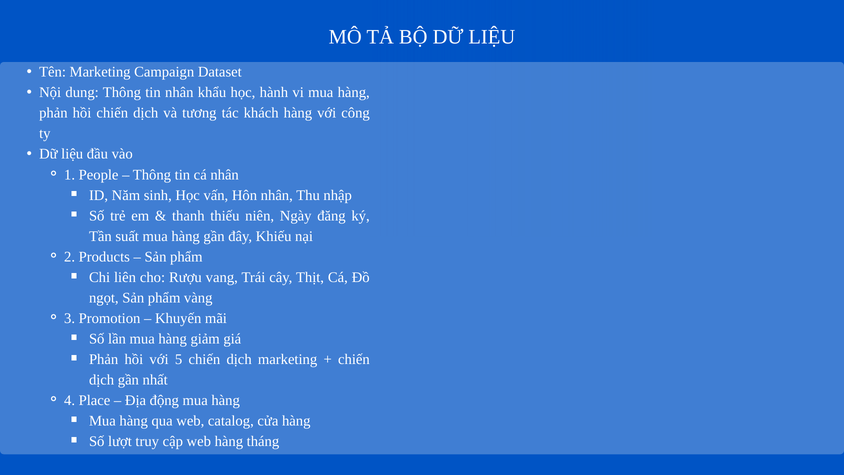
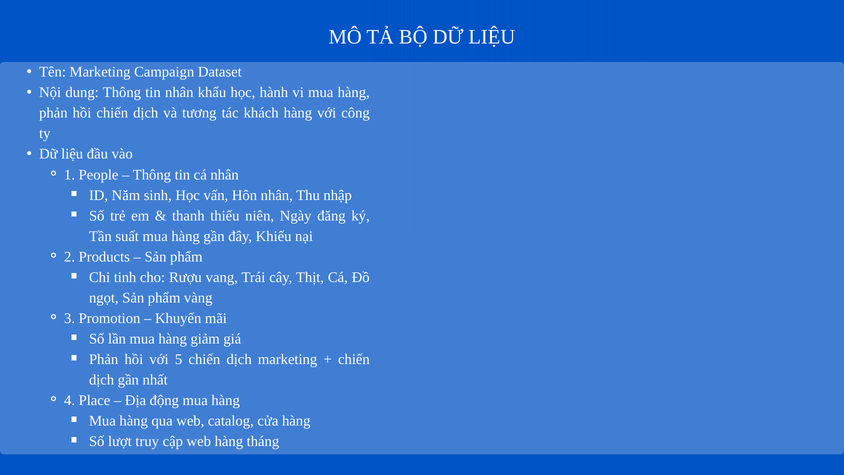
liên: liên -> tinh
